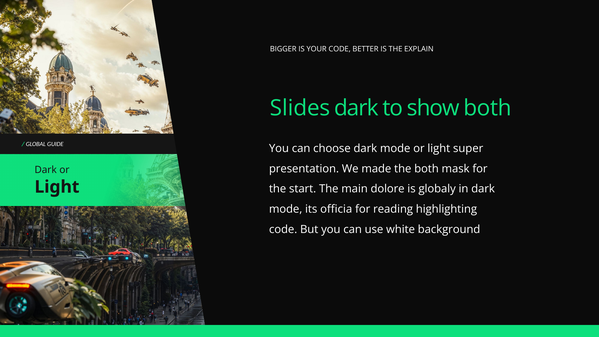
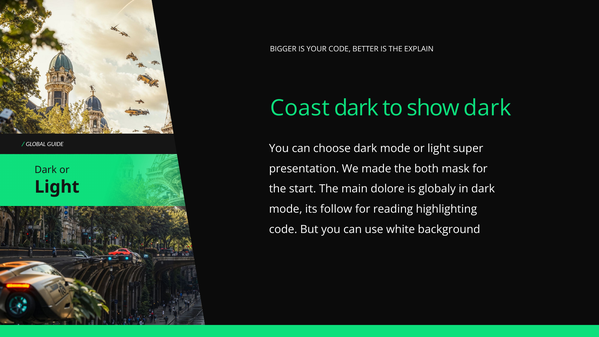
Slides: Slides -> Coast
show both: both -> dark
officia: officia -> follow
